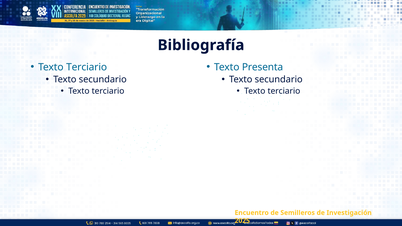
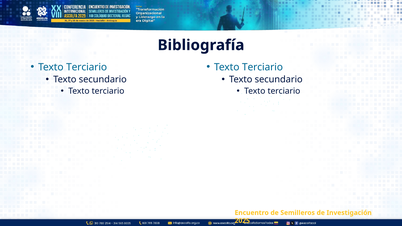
Presenta at (263, 67): Presenta -> Terciario
